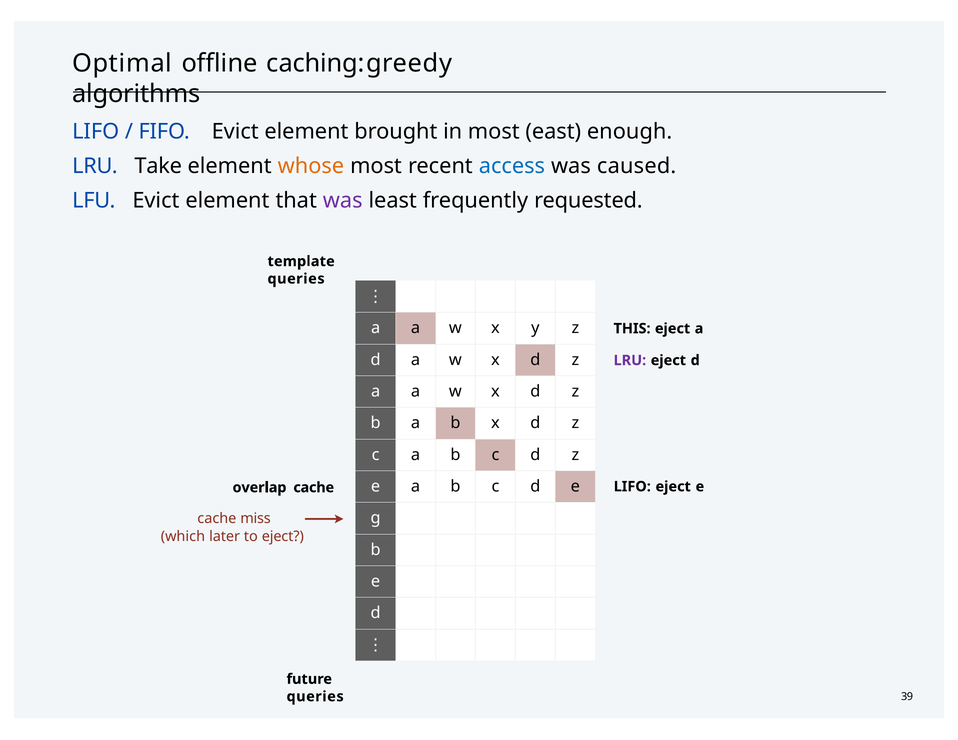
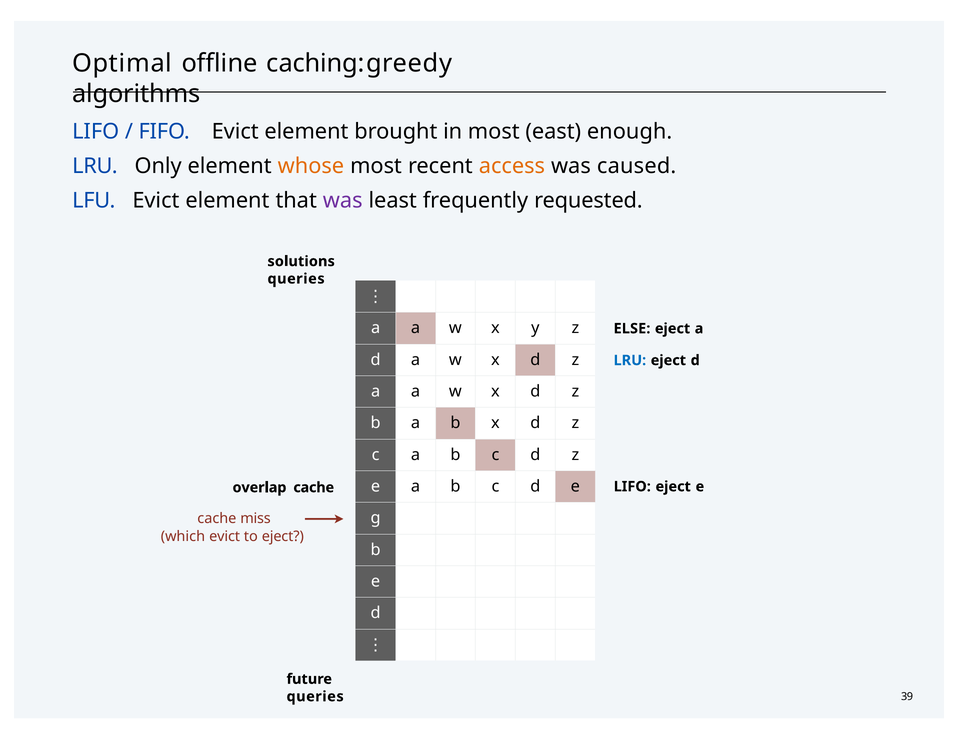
Take: Take -> Only
access colour: blue -> orange
template: template -> solutions
THIS: THIS -> ELSE
LRU at (630, 360) colour: purple -> blue
which later: later -> evict
